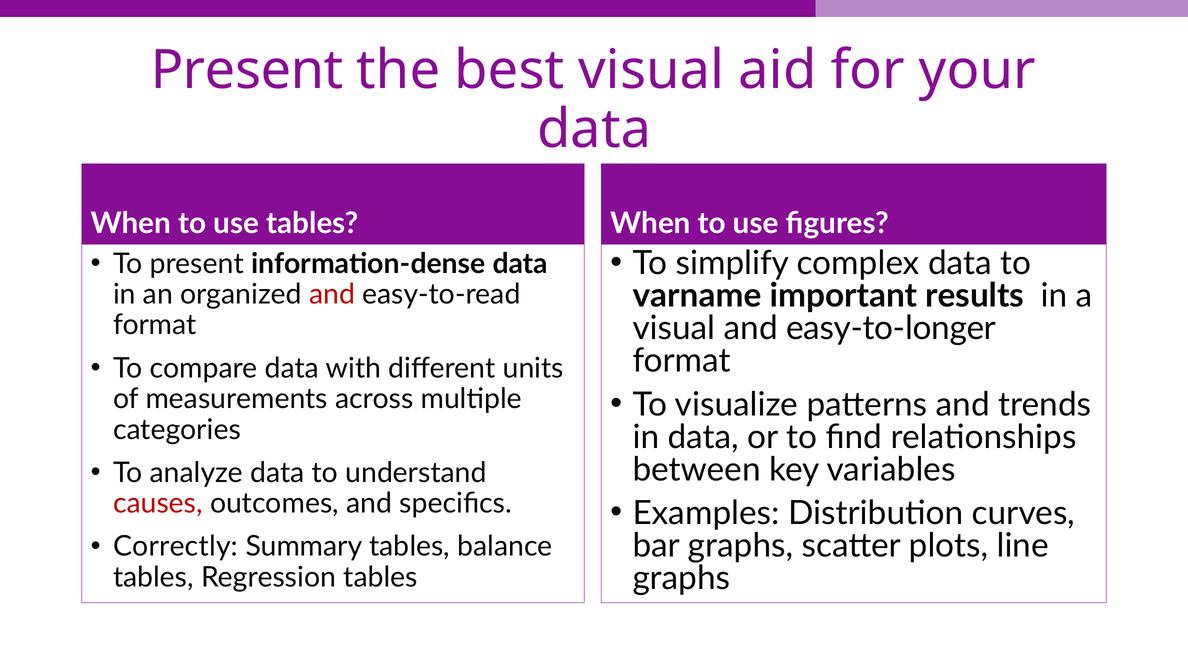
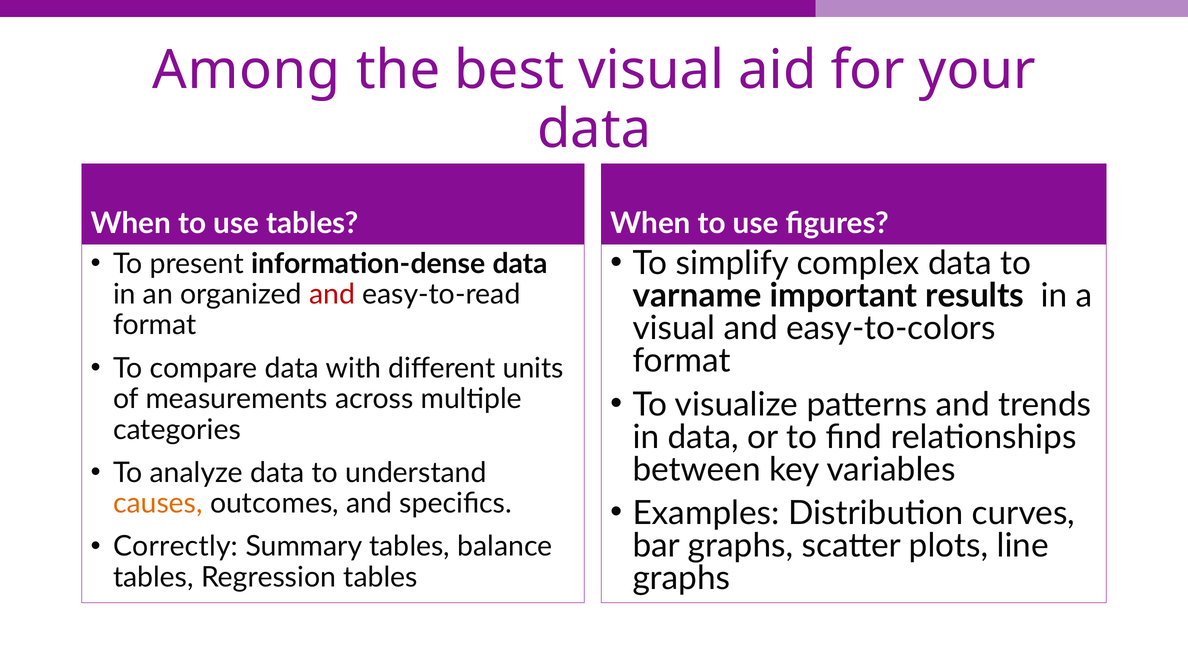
Present at (247, 70): Present -> Among
easy-to-longer: easy-to-longer -> easy-to-colors
causes colour: red -> orange
